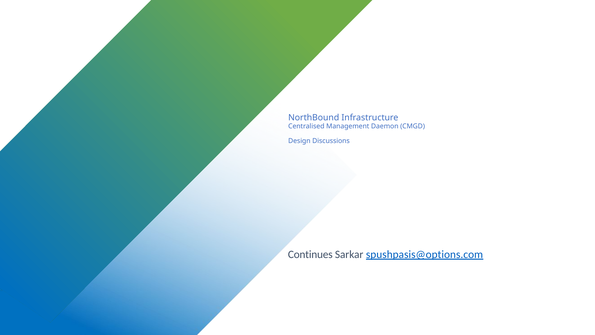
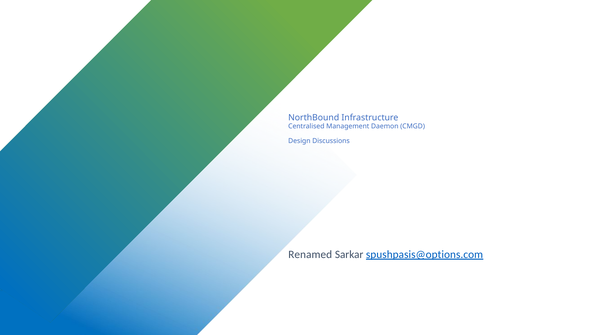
Continues: Continues -> Renamed
